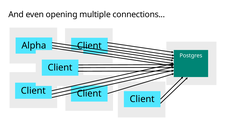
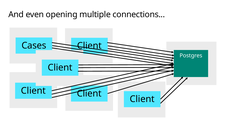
Alpha: Alpha -> Cases
